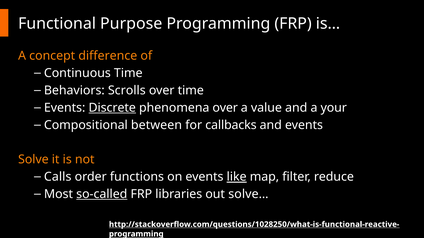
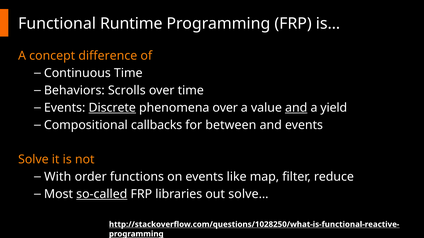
Purpose: Purpose -> Runtime
and at (296, 108) underline: none -> present
your: your -> yield
between: between -> callbacks
callbacks: callbacks -> between
Calls: Calls -> With
like underline: present -> none
